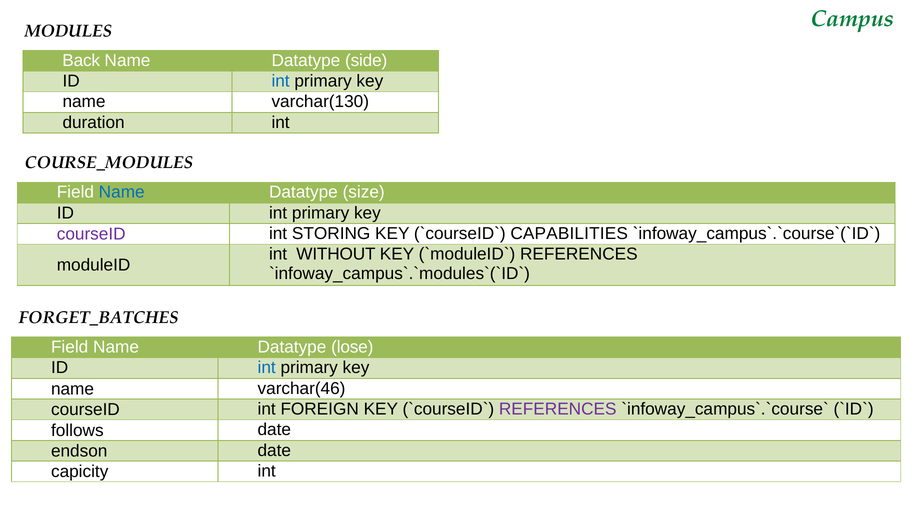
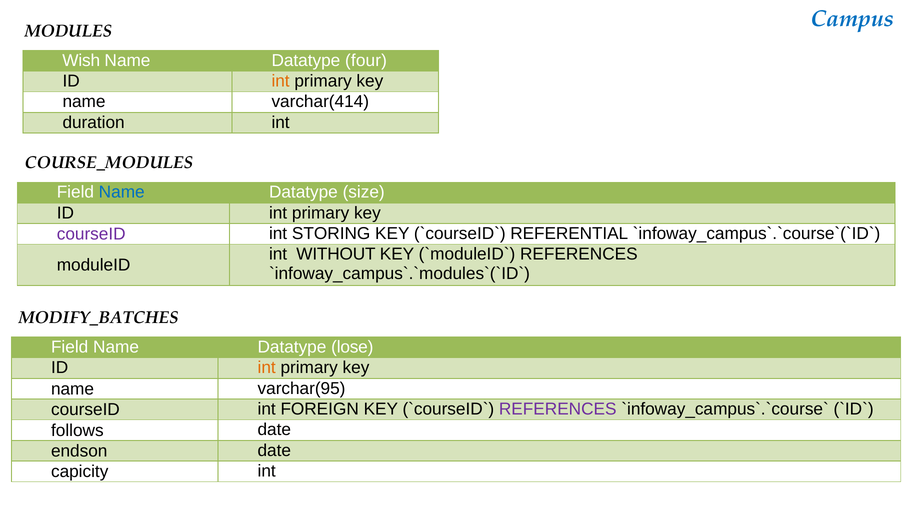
Campus colour: green -> blue
Back: Back -> Wish
side: side -> four
int at (281, 81) colour: blue -> orange
varchar(130: varchar(130 -> varchar(414
CAPABILITIES: CAPABILITIES -> REFERENTIAL
FORGET_BATCHES: FORGET_BATCHES -> MODIFY_BATCHES
int at (267, 368) colour: blue -> orange
varchar(46: varchar(46 -> varchar(95
